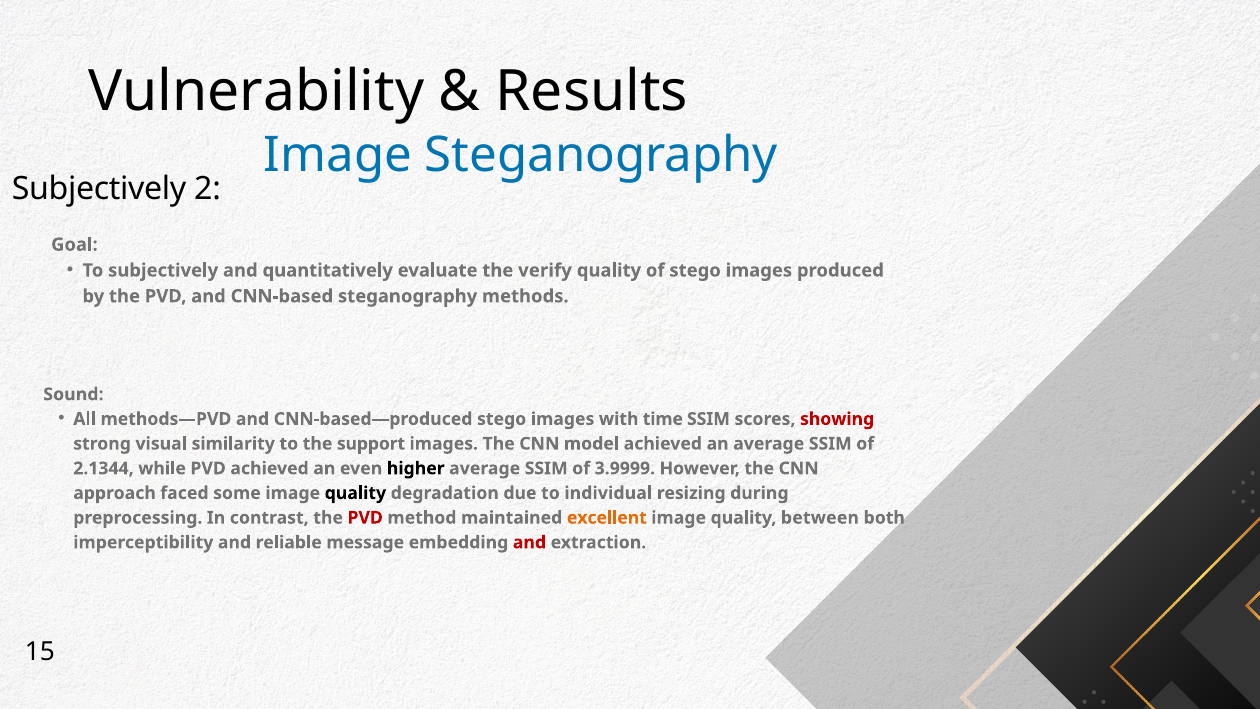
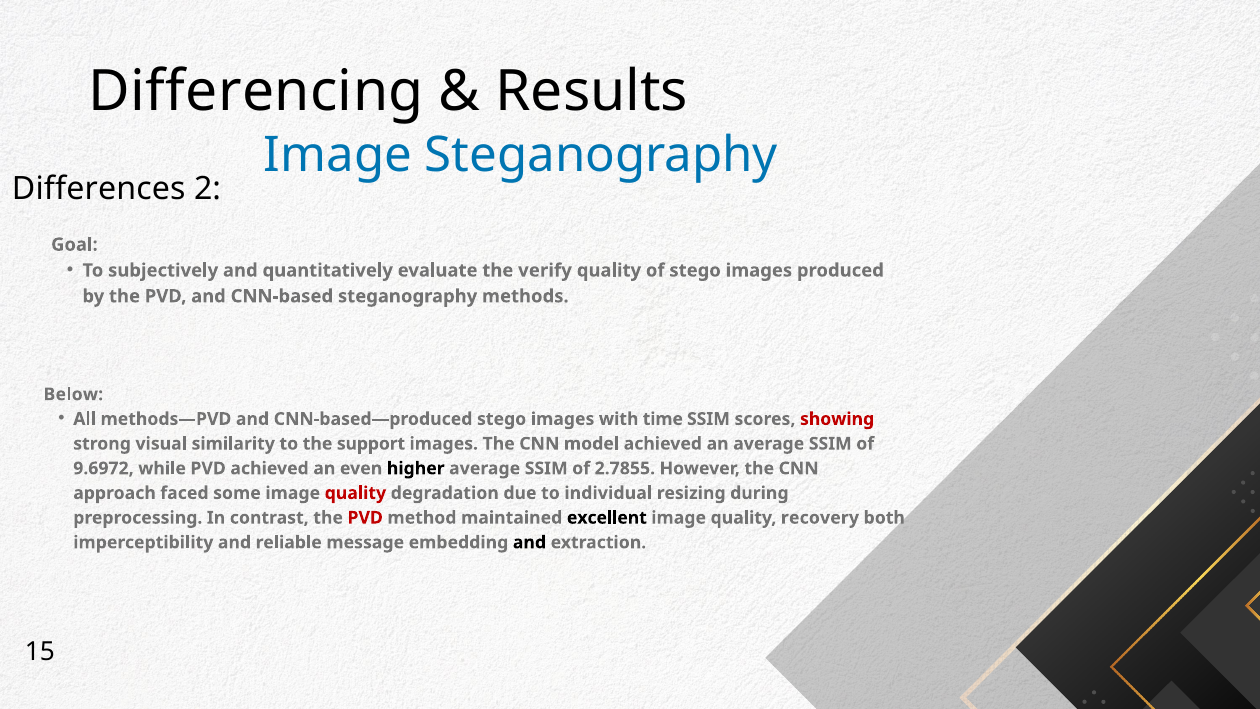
Vulnerability: Vulnerability -> Differencing
Subjectively at (99, 189): Subjectively -> Differences
Sound: Sound -> Below
2.1344: 2.1344 -> 9.6972
3.9999: 3.9999 -> 2.7855
quality at (355, 493) colour: black -> red
excellent colour: orange -> black
between: between -> recovery
and at (529, 542) colour: red -> black
